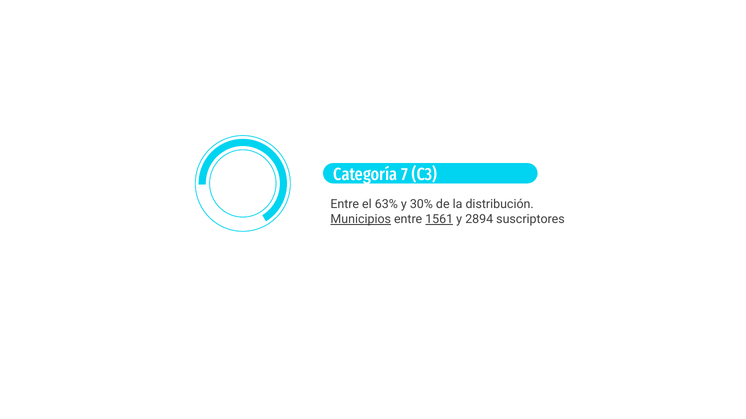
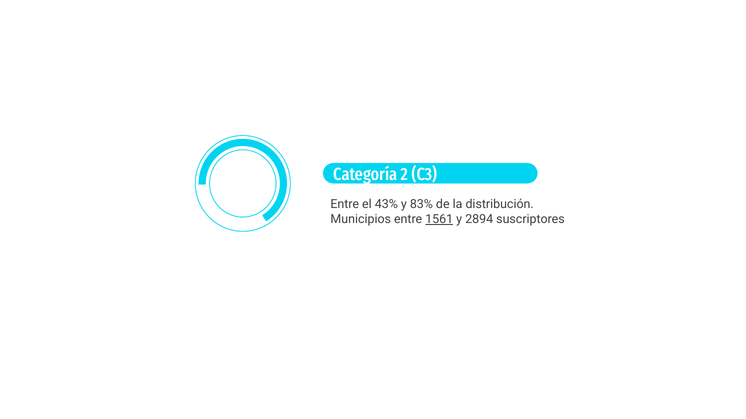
7: 7 -> 2
63%: 63% -> 43%
30%: 30% -> 83%
Municipios underline: present -> none
